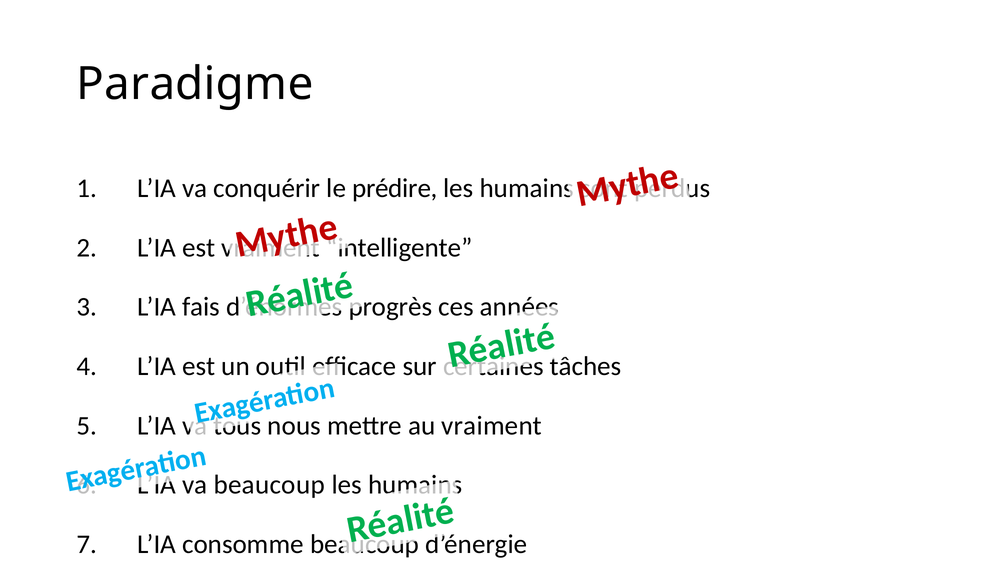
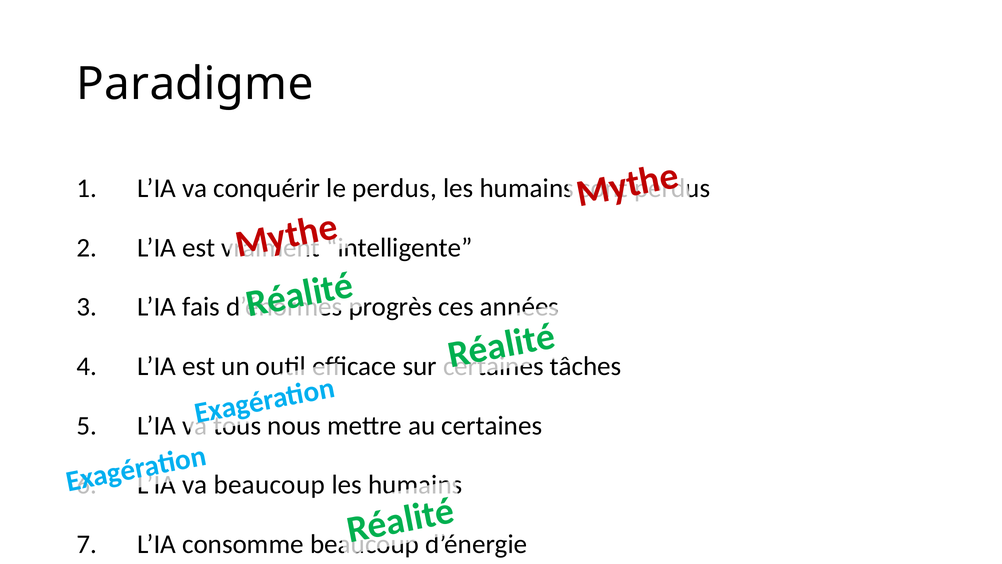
prédire at (395, 188): prédire -> perdus
au vraiment: vraiment -> certaines
